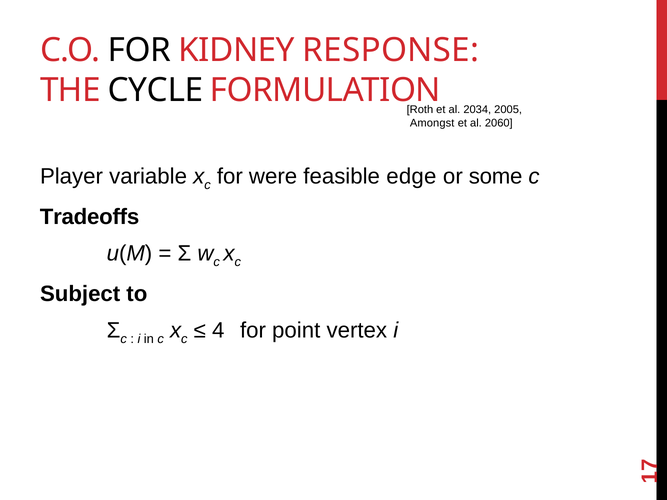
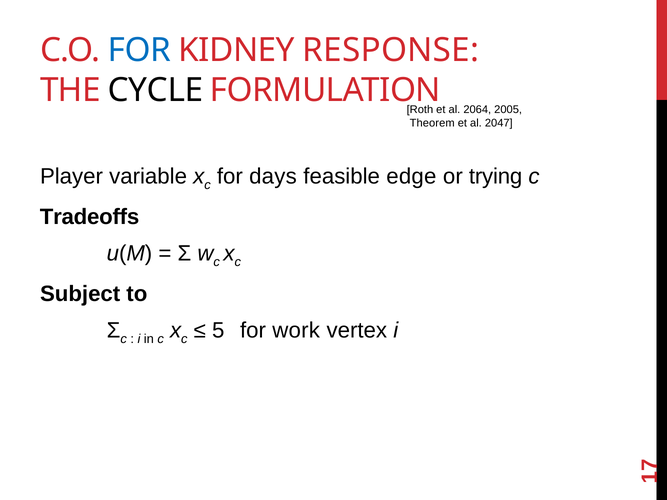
FOR at (139, 50) colour: black -> blue
2034: 2034 -> 2064
Amongst: Amongst -> Theorem
2060: 2060 -> 2047
were: were -> days
some: some -> trying
4: 4 -> 5
point: point -> work
